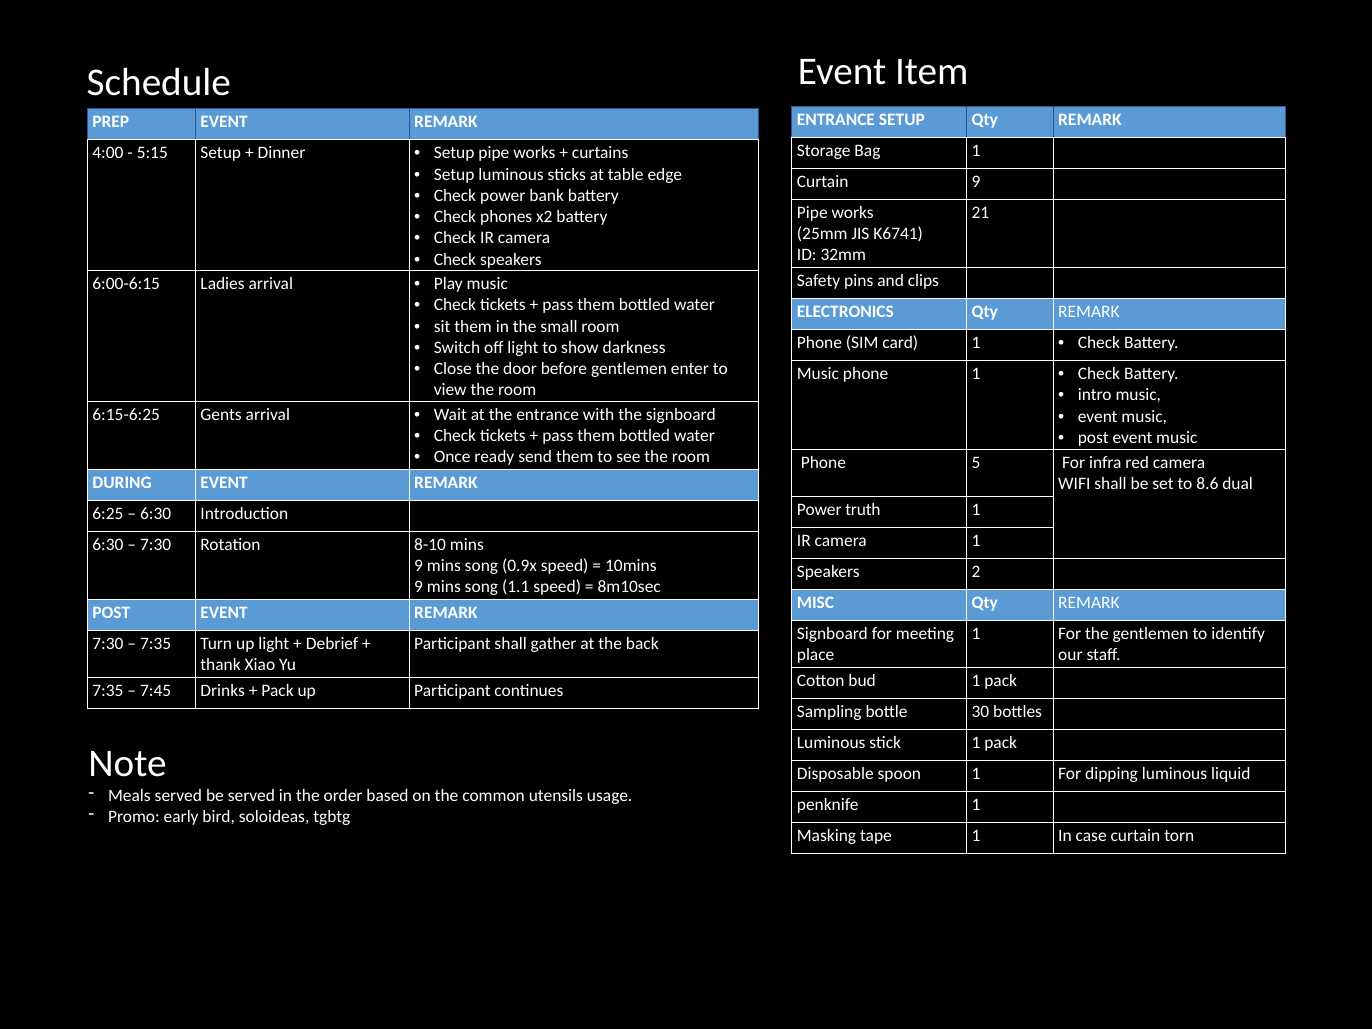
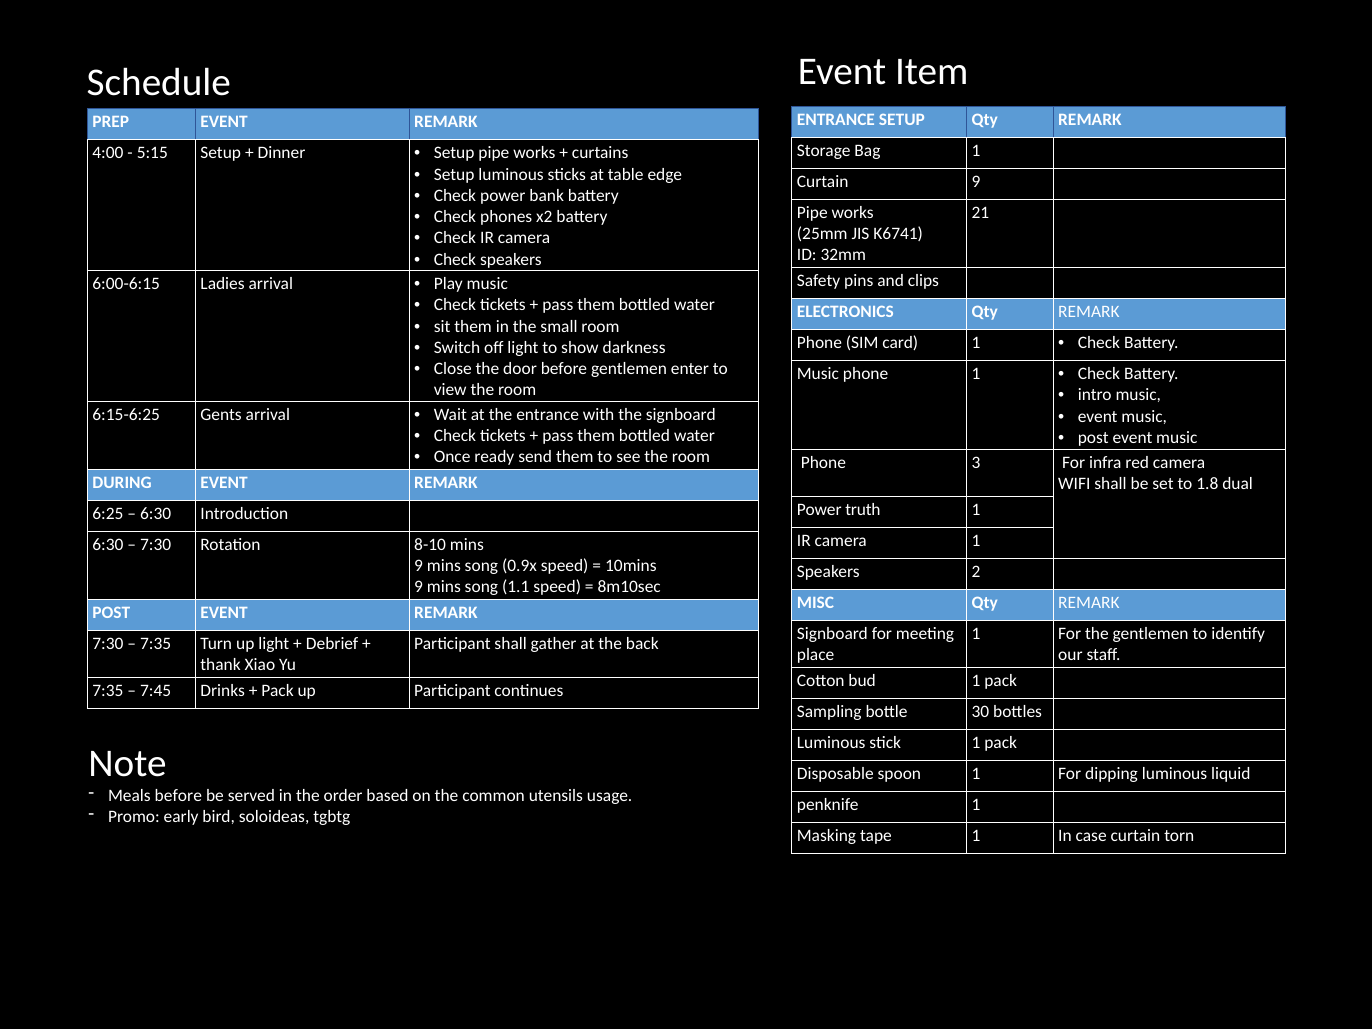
5: 5 -> 3
8.6: 8.6 -> 1.8
Meals served: served -> before
